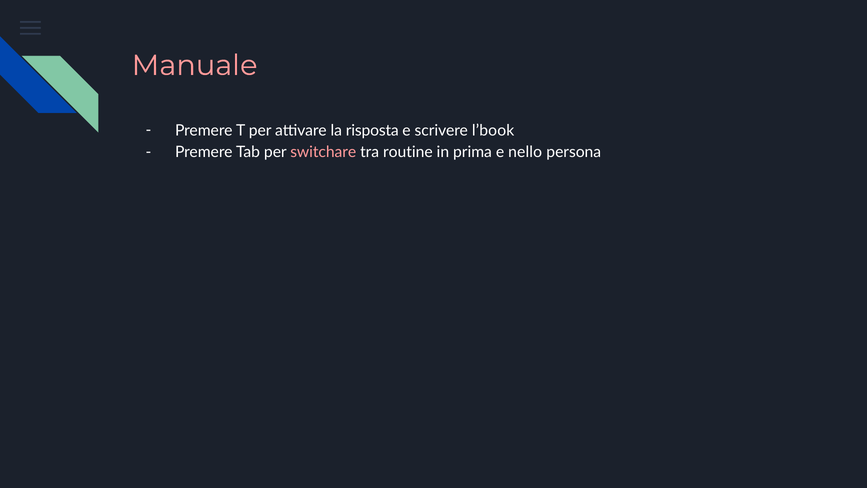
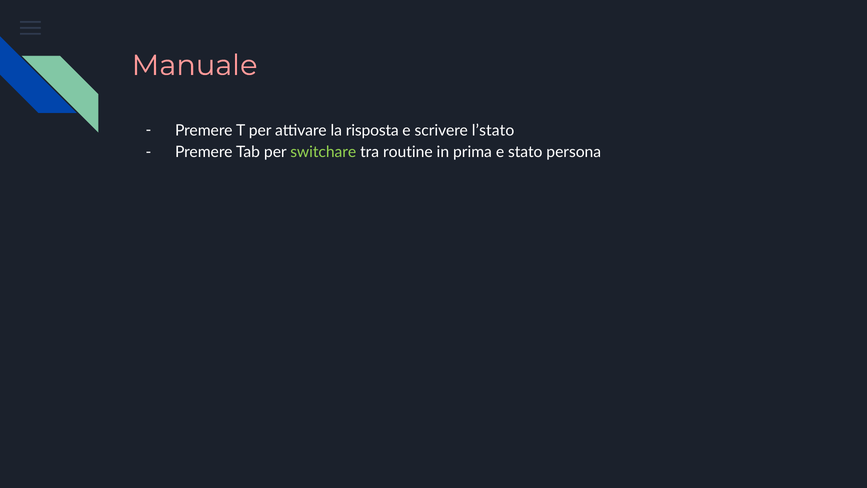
l’book: l’book -> l’stato
switchare colour: pink -> light green
nello: nello -> stato
